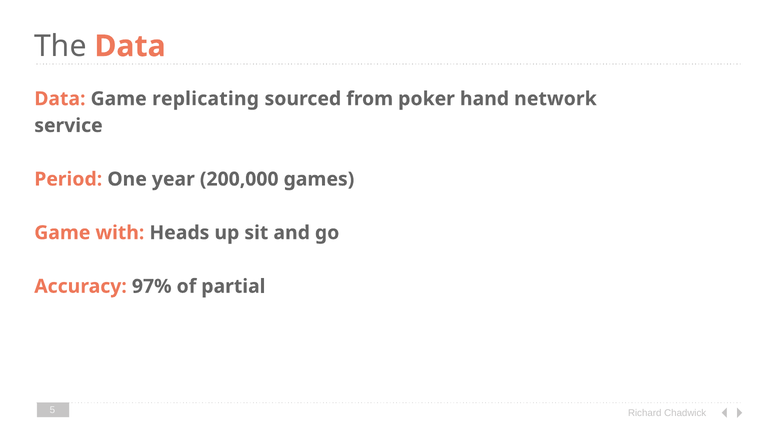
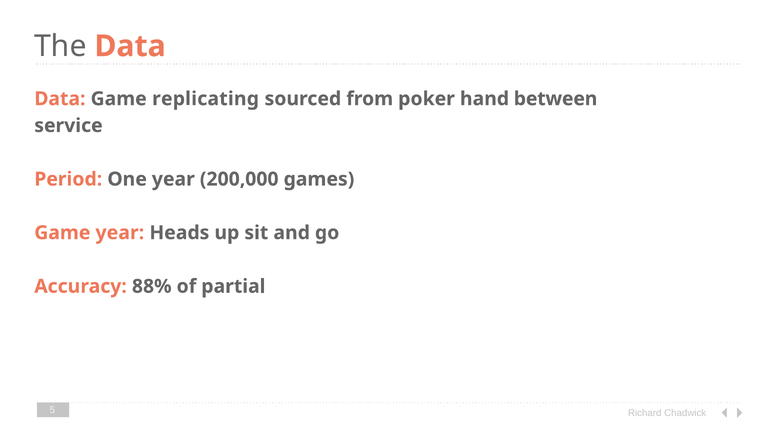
network: network -> between
Game with: with -> year
97%: 97% -> 88%
